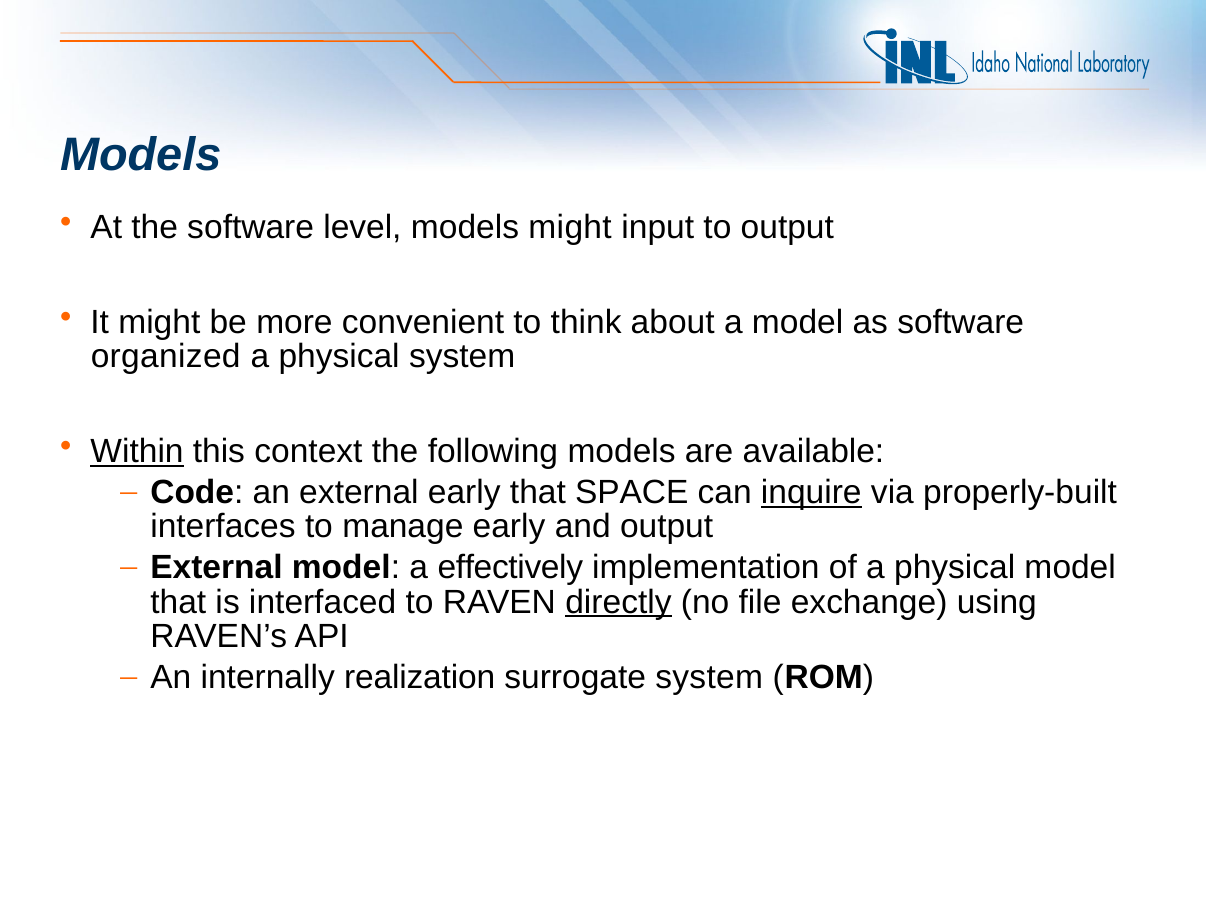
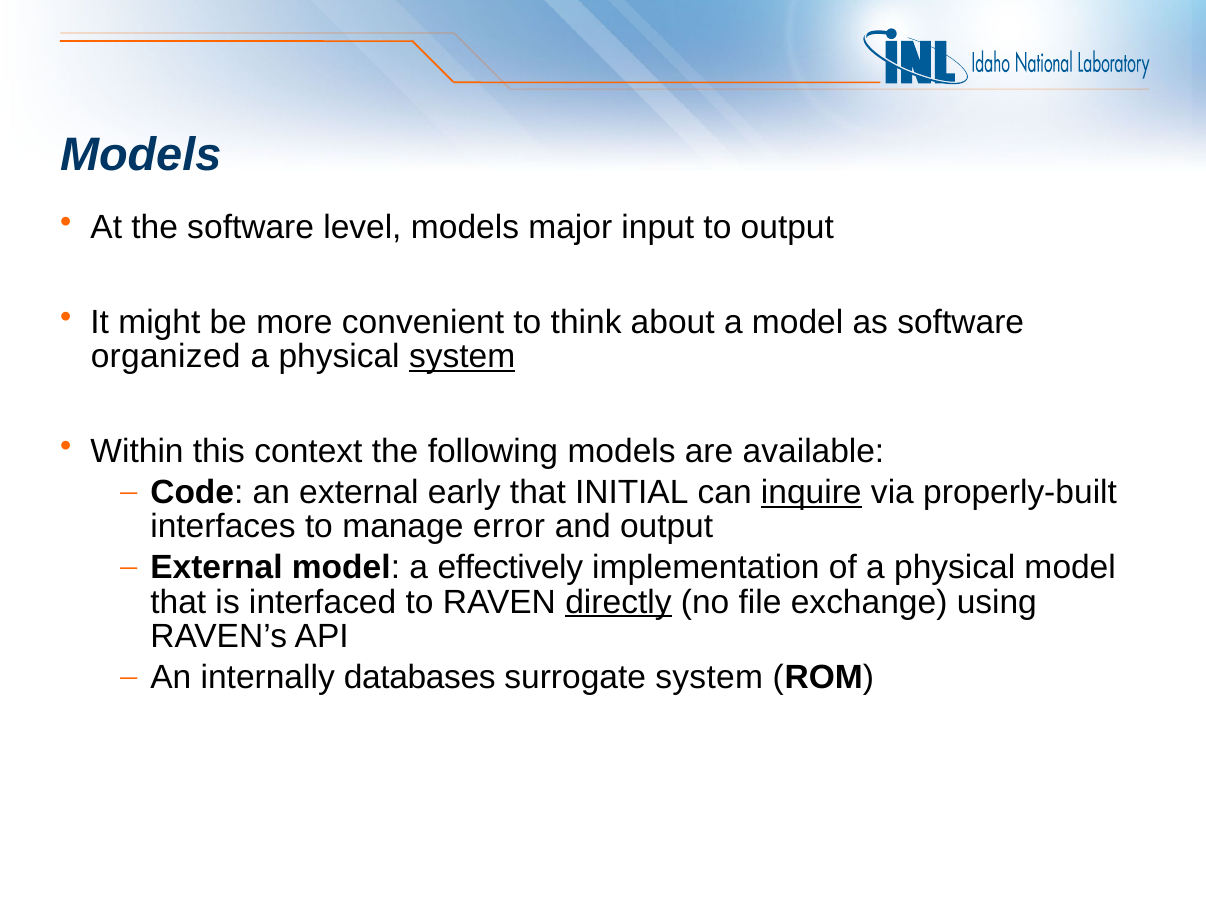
models might: might -> major
system at (462, 356) underline: none -> present
Within underline: present -> none
SPACE: SPACE -> INITIAL
manage early: early -> error
realization: realization -> databases
